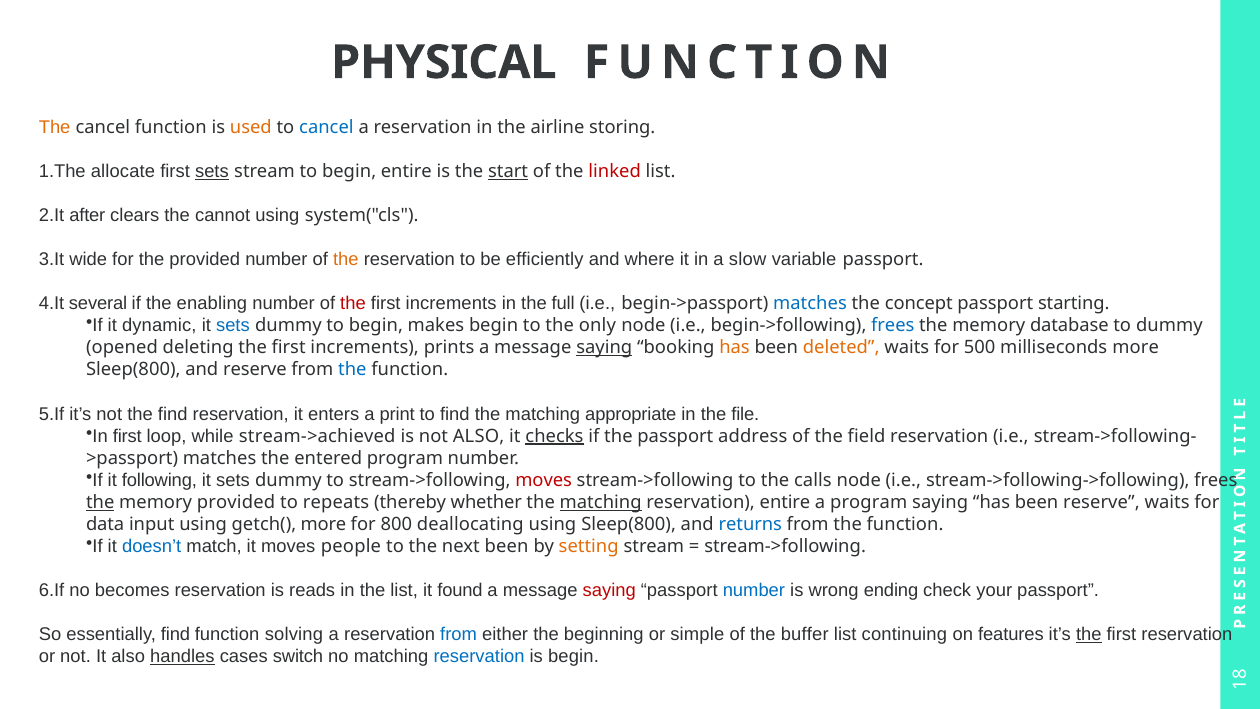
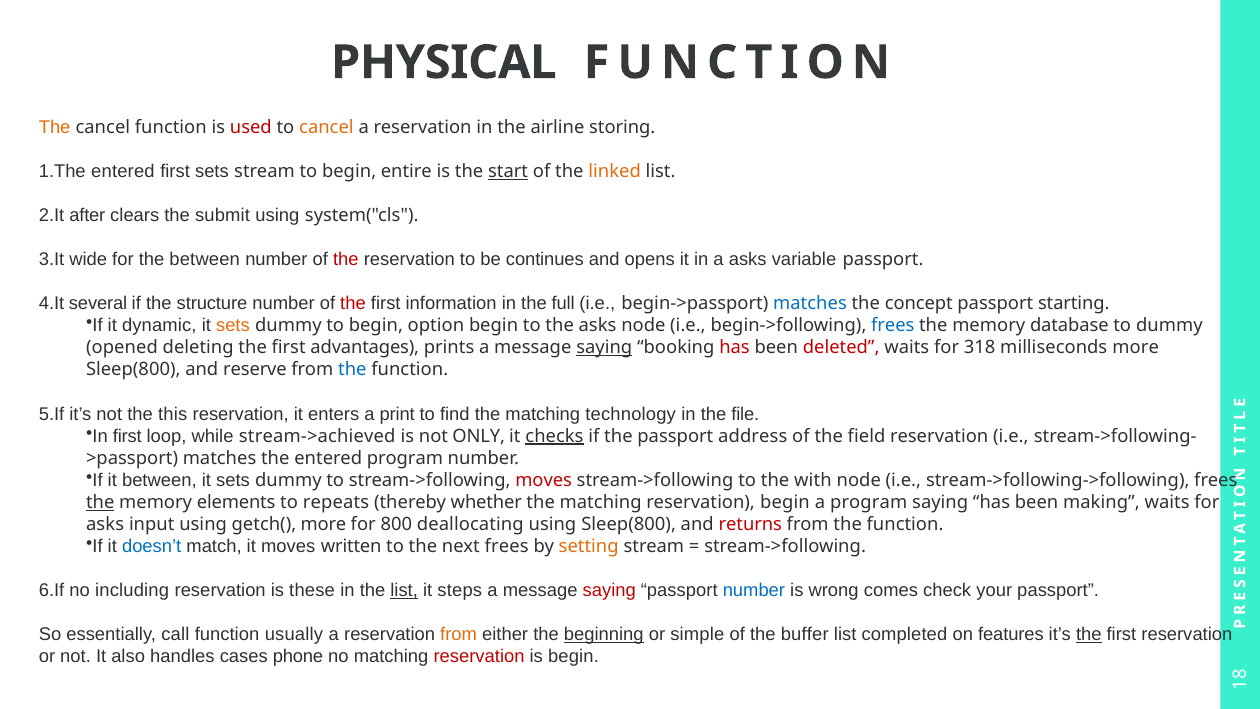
used colour: orange -> red
cancel at (326, 127) colour: blue -> orange
allocate at (123, 171): allocate -> entered
sets at (212, 171) underline: present -> none
linked colour: red -> orange
cannot: cannot -> submit
the provided: provided -> between
the at (346, 259) colour: orange -> red
efficiently: efficiently -> continues
where: where -> opens
a slow: slow -> asks
enabling: enabling -> structure
increments at (451, 304): increments -> information
sets at (233, 326) colour: blue -> orange
makes: makes -> option
the only: only -> asks
deleting the first increments: increments -> advantages
has at (735, 348) colour: orange -> red
deleted colour: orange -> red
500: 500 -> 318
the find: find -> this
appropriate: appropriate -> technology
not ALSO: ALSO -> ONLY
it following: following -> between
calls: calls -> with
memory provided: provided -> elements
matching at (601, 502) underline: present -> none
reservation entire: entire -> begin
been reserve: reserve -> making
data at (105, 524): data -> asks
returns colour: blue -> red
people: people -> written
next been: been -> frees
becomes: becomes -> including
reads: reads -> these
list at (404, 590) underline: none -> present
found: found -> steps
ending: ending -> comes
essentially find: find -> call
solving: solving -> usually
from at (459, 634) colour: blue -> orange
beginning underline: none -> present
continuing: continuing -> completed
handles underline: present -> none
switch: switch -> phone
reservation at (479, 657) colour: blue -> red
